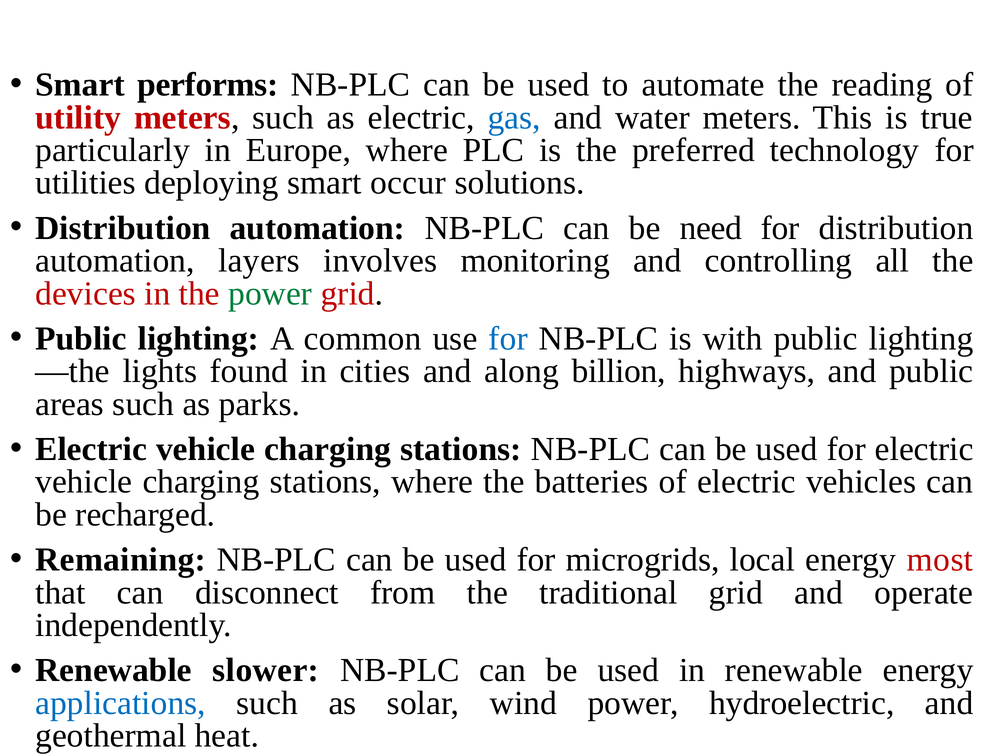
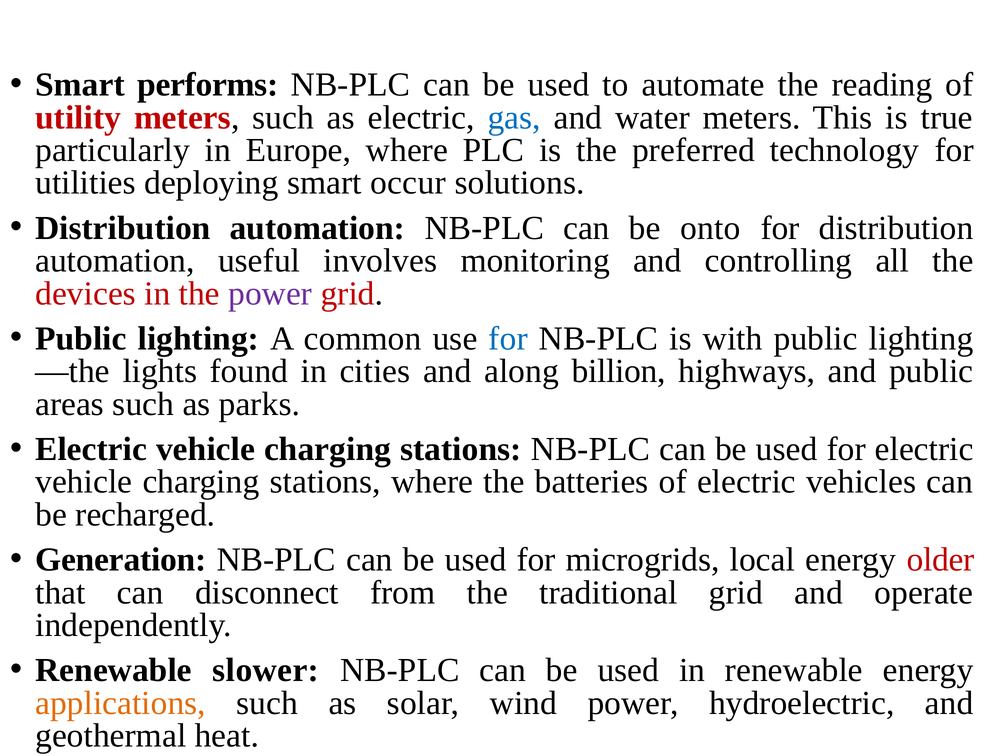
need: need -> onto
layers: layers -> useful
power at (270, 293) colour: green -> purple
Remaining: Remaining -> Generation
most: most -> older
applications colour: blue -> orange
